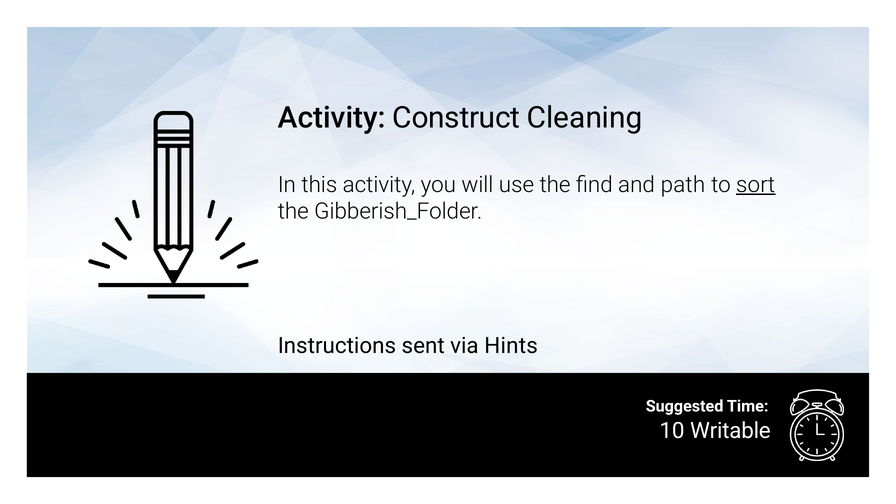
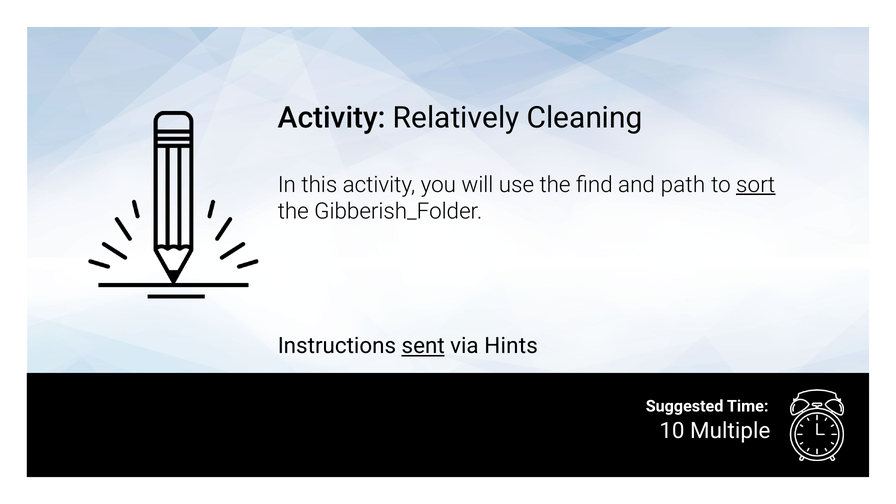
Construct: Construct -> Relatively
sent underline: none -> present
Writable: Writable -> Multiple
